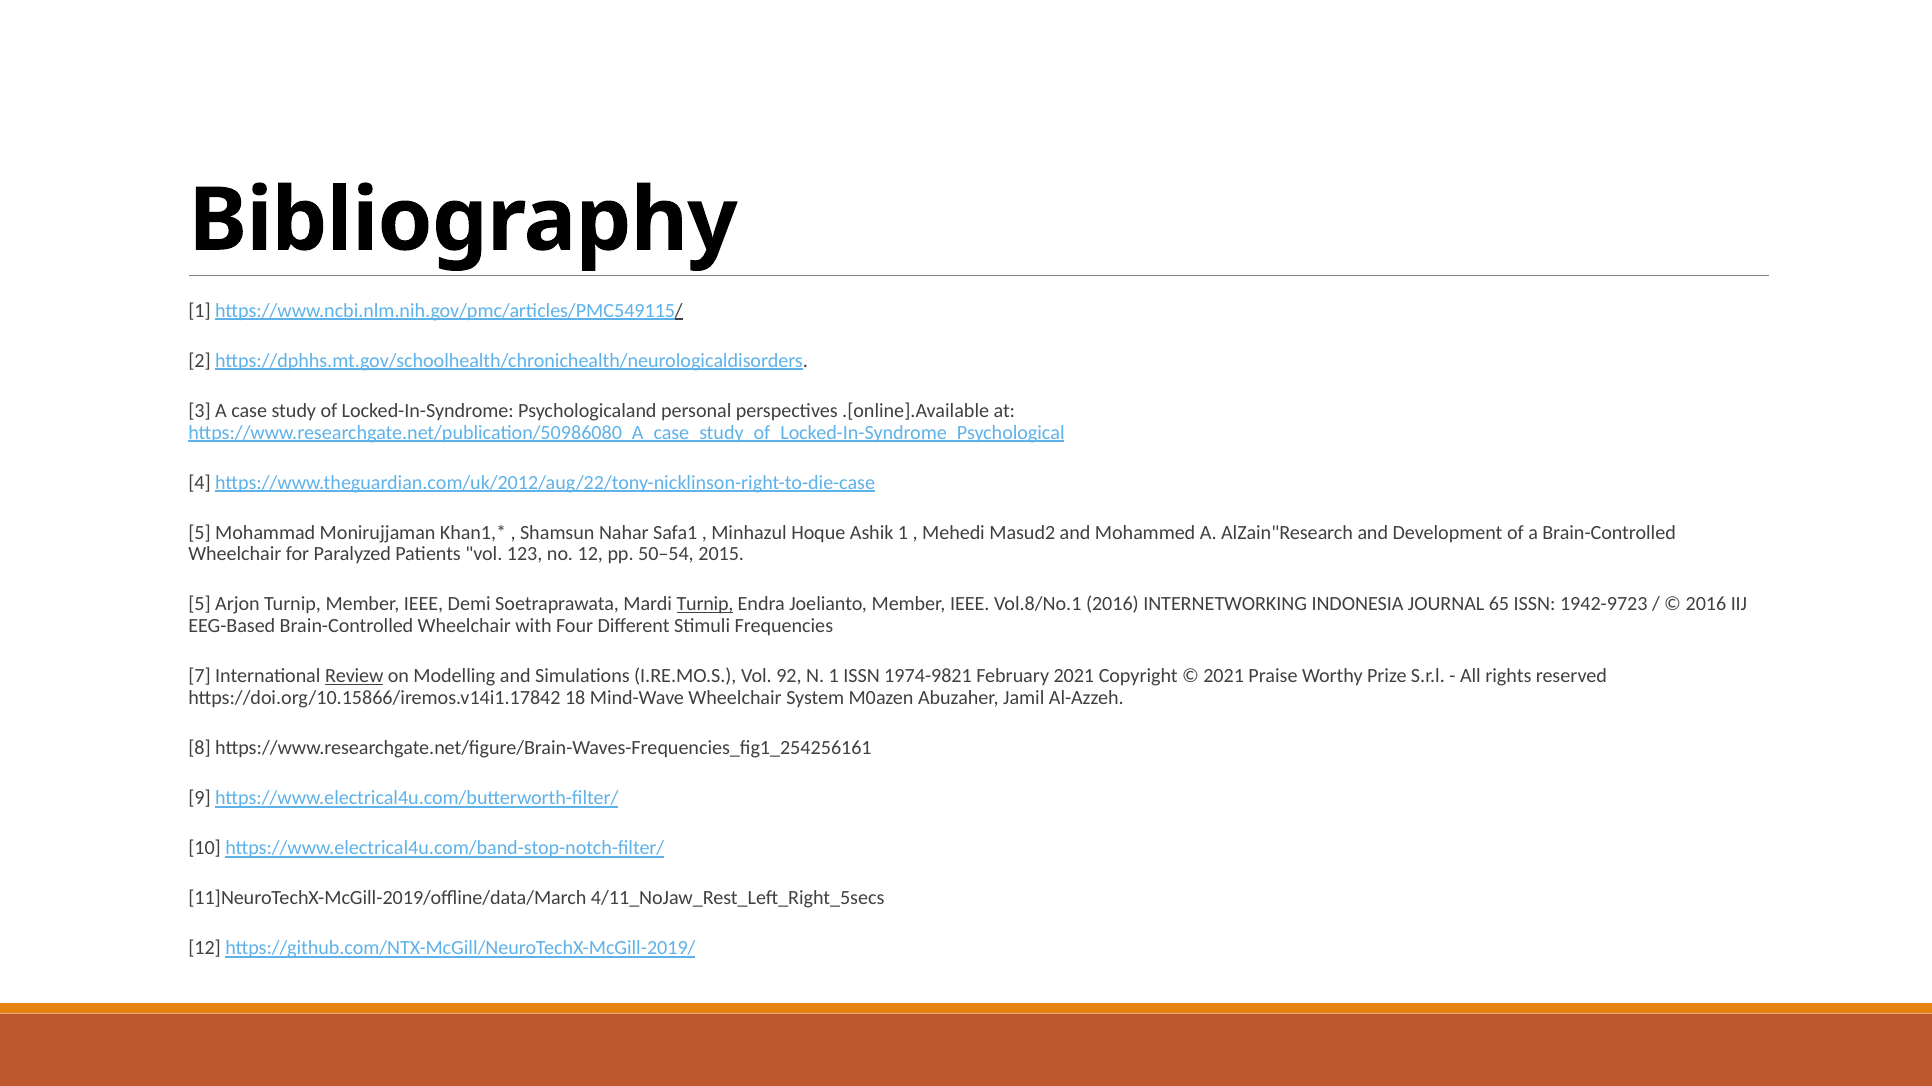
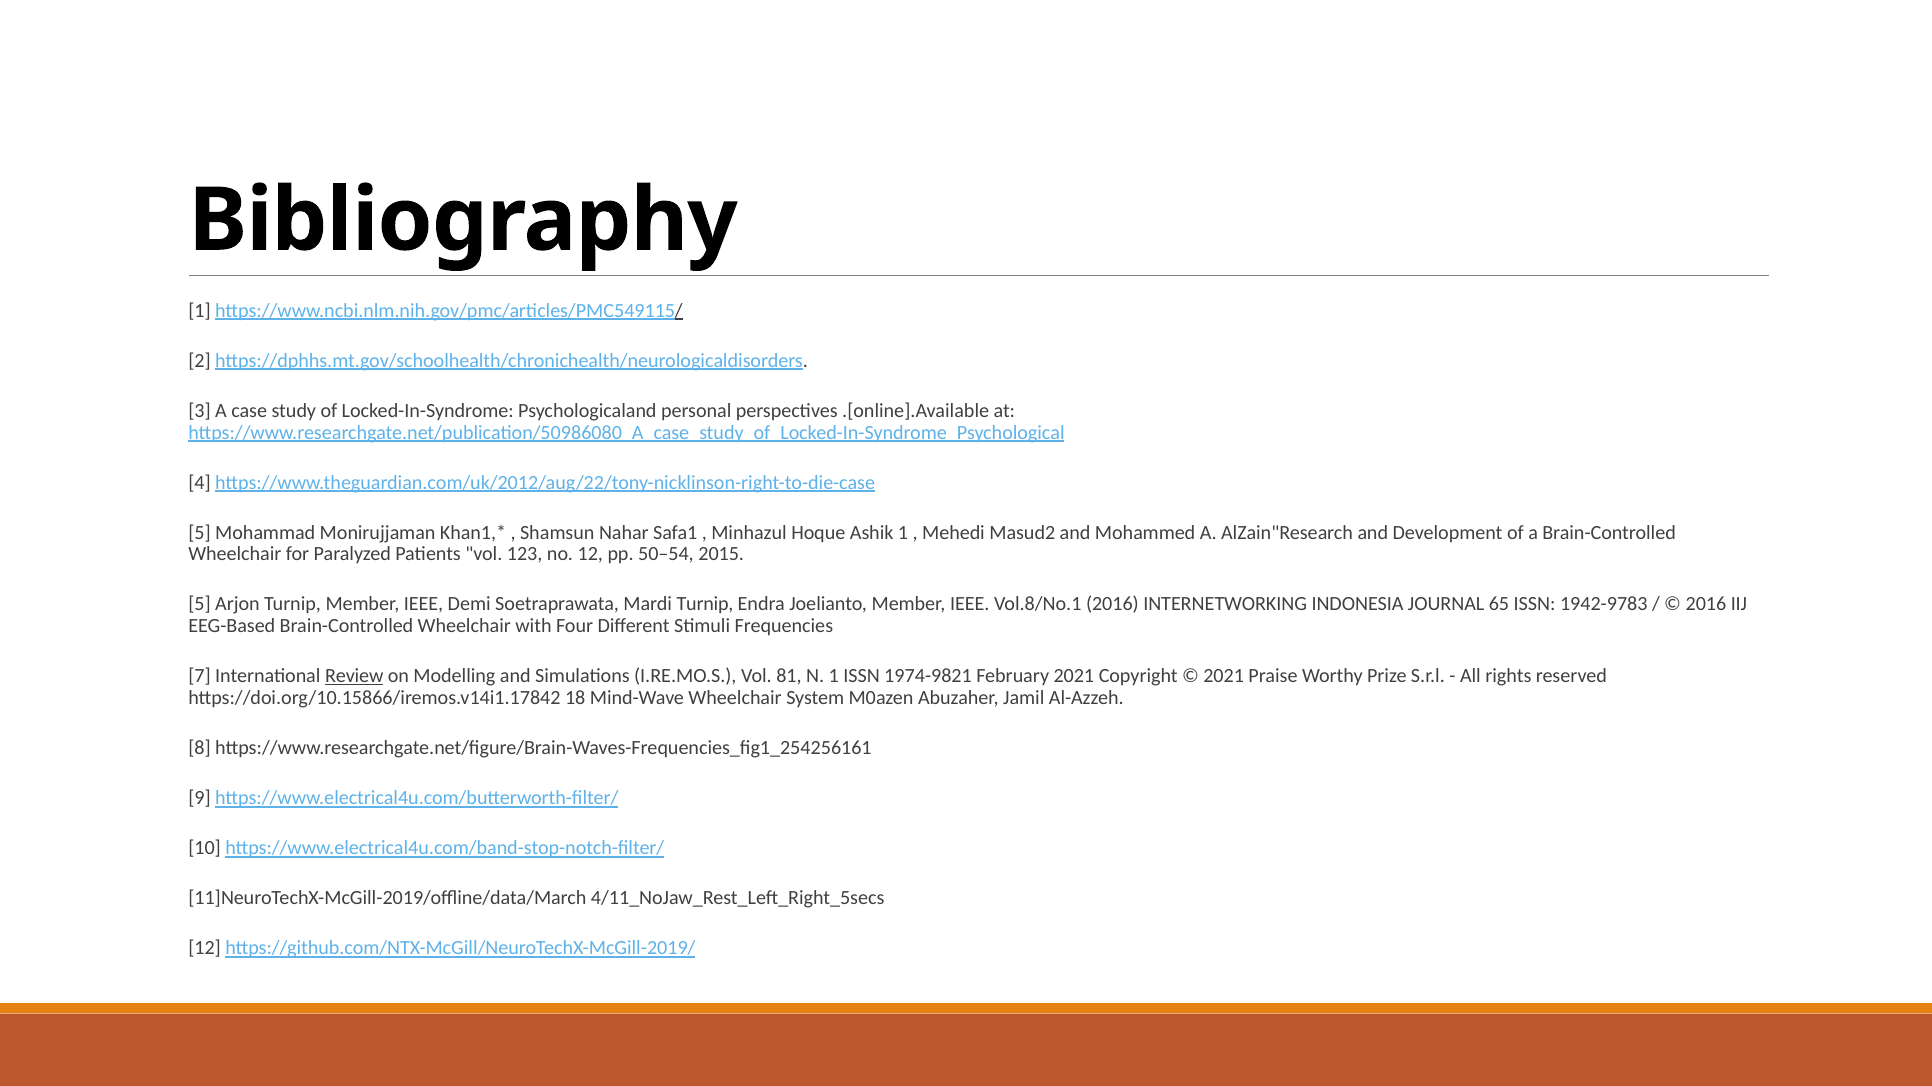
Turnip at (705, 605) underline: present -> none
1942-9723: 1942-9723 -> 1942-9783
92: 92 -> 81
